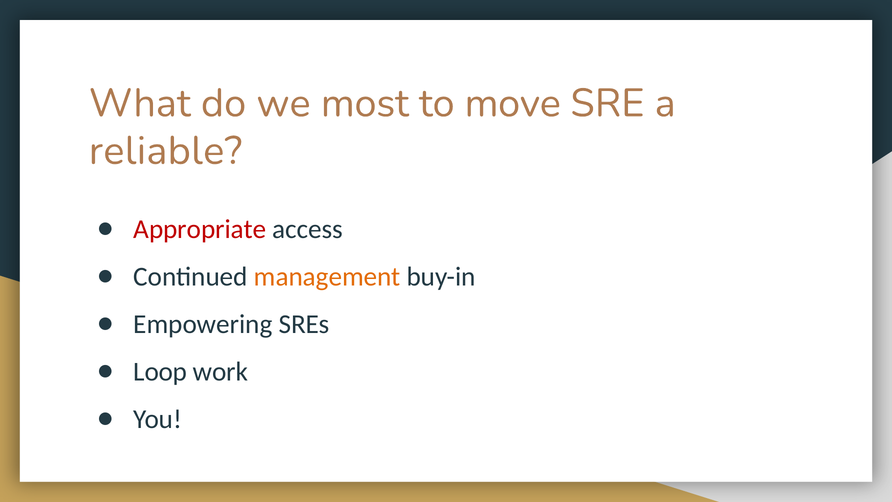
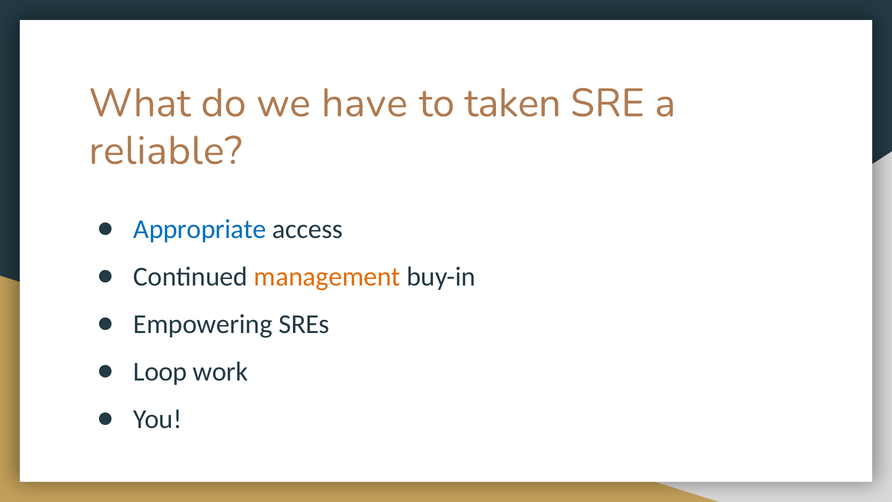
most: most -> have
move: move -> taken
Appropriate colour: red -> blue
